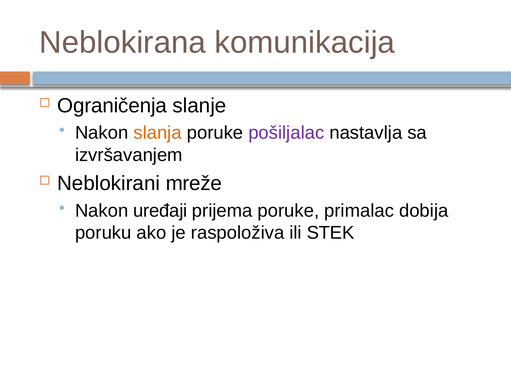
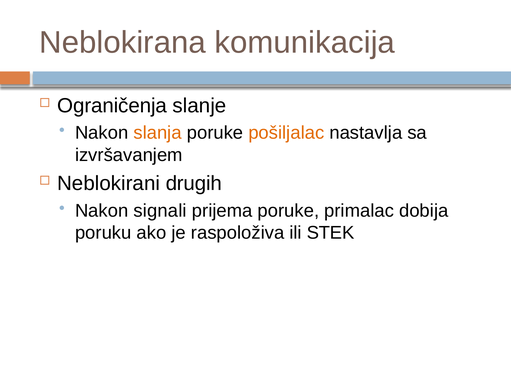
pošiljalac colour: purple -> orange
mreže: mreže -> drugih
uređaji: uređaji -> signali
